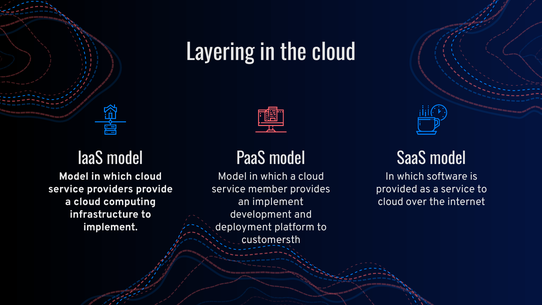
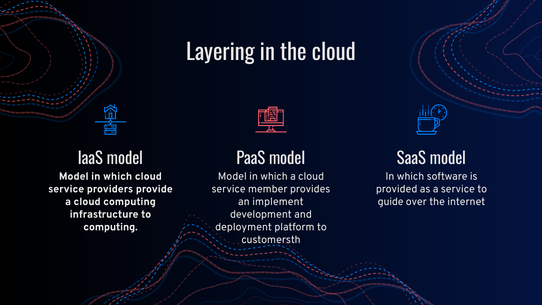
cloud at (391, 201): cloud -> guide
implement at (110, 227): implement -> computing
